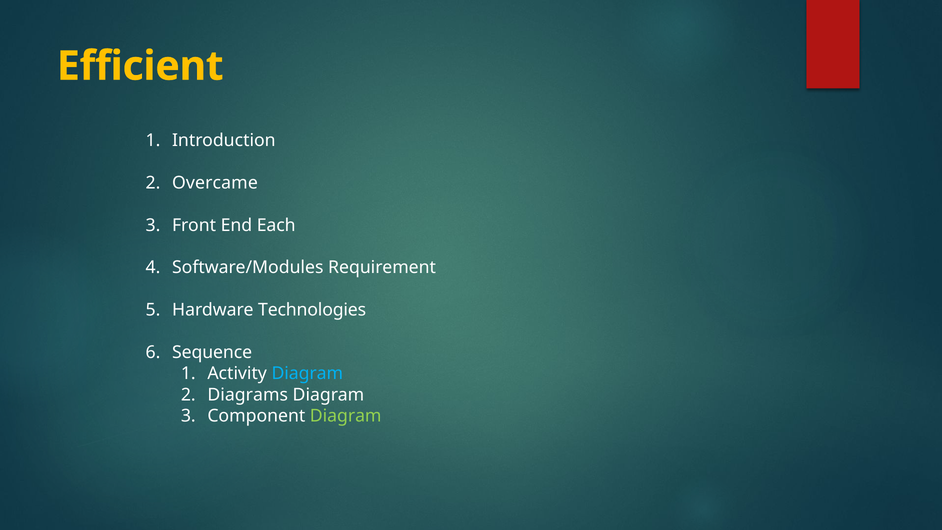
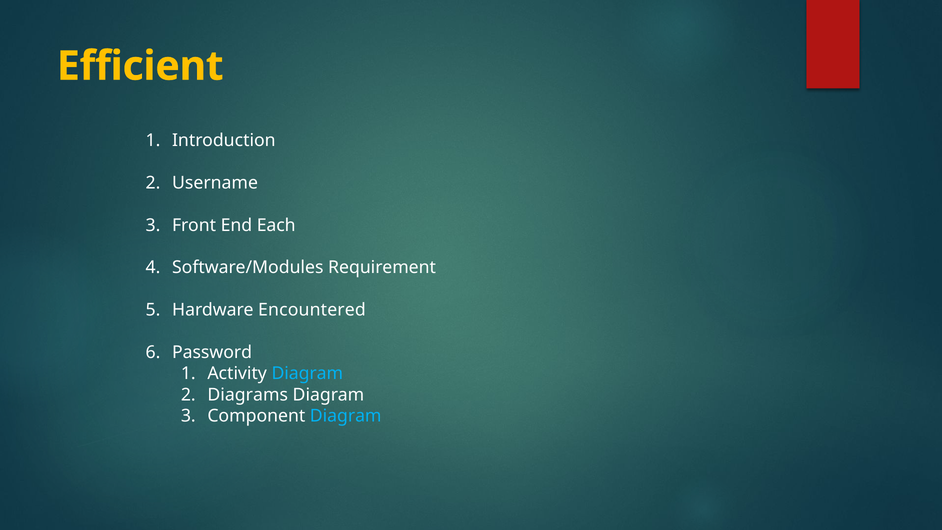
Overcame: Overcame -> Username
Technologies: Technologies -> Encountered
Sequence: Sequence -> Password
Diagram at (346, 416) colour: light green -> light blue
